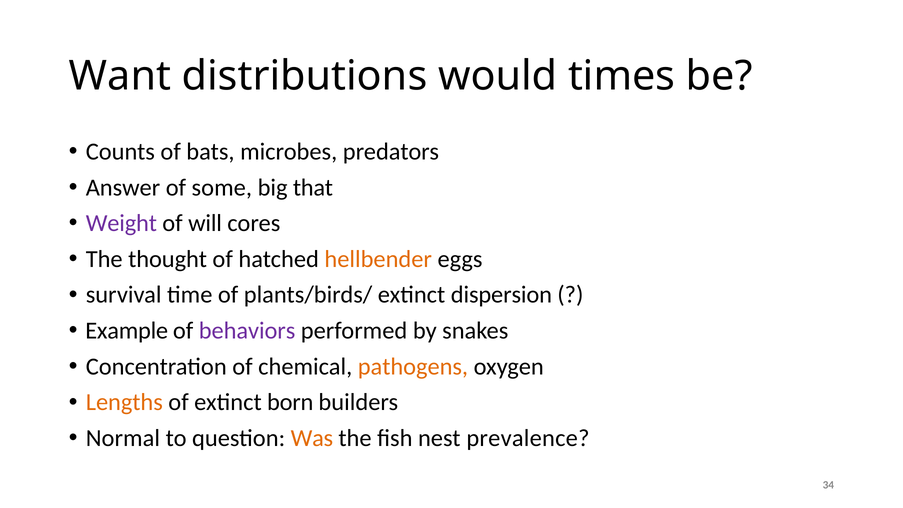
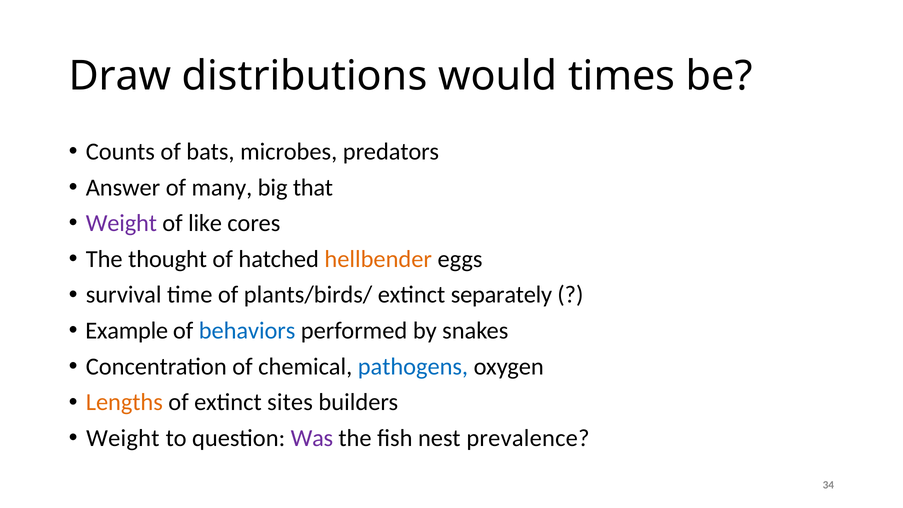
Want: Want -> Draw
some: some -> many
will: will -> like
dispersion: dispersion -> separately
behaviors colour: purple -> blue
pathogens colour: orange -> blue
born: born -> sites
Normal at (123, 438): Normal -> Weight
Was colour: orange -> purple
